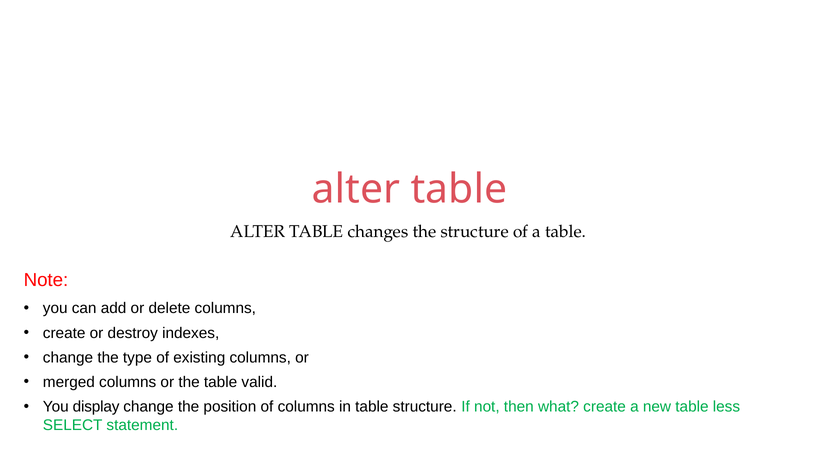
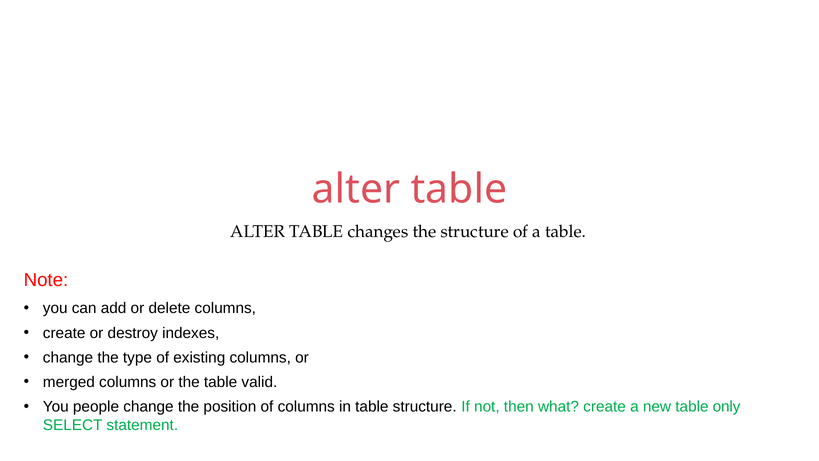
display: display -> people
less: less -> only
